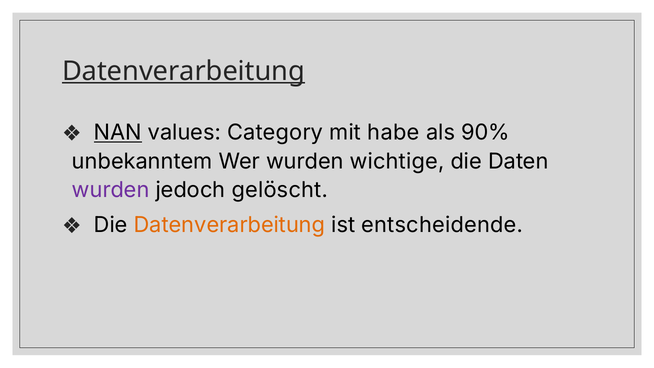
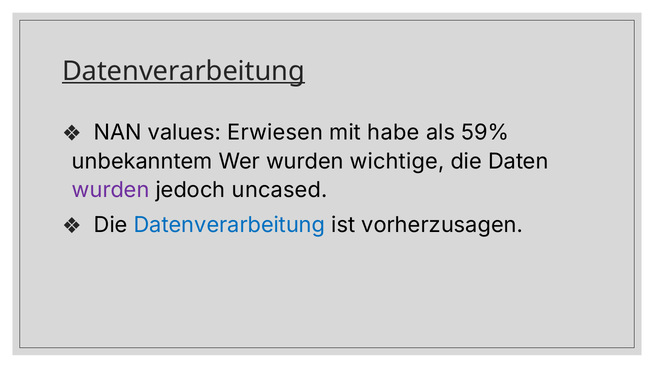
NAN underline: present -> none
Category: Category -> Erwiesen
90%: 90% -> 59%
gelöscht: gelöscht -> uncased
Datenverarbeitung at (229, 225) colour: orange -> blue
entscheidende: entscheidende -> vorherzusagen
